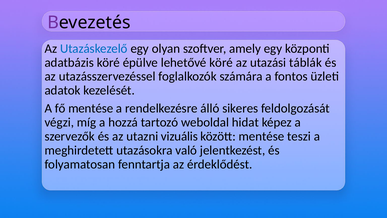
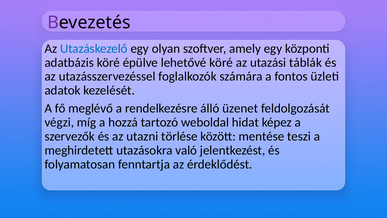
fő mentése: mentése -> meglévő
sikeres: sikeres -> üzenet
vizuális: vizuális -> törlése
